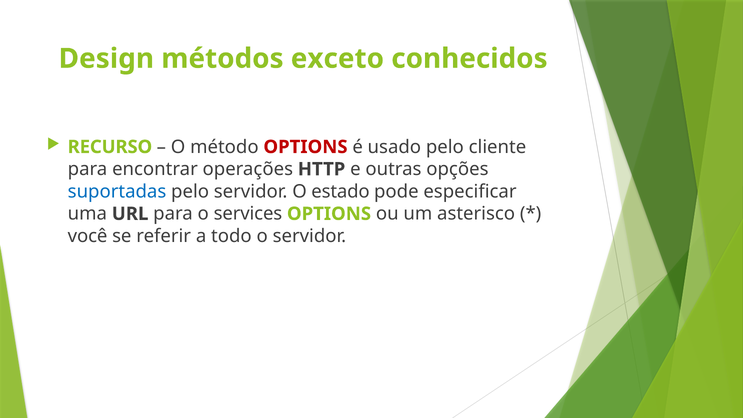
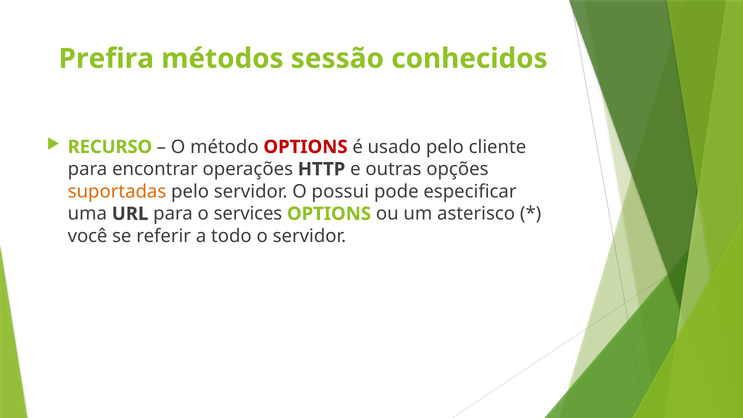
Design: Design -> Prefira
exceto: exceto -> sessão
suportadas colour: blue -> orange
estado: estado -> possui
